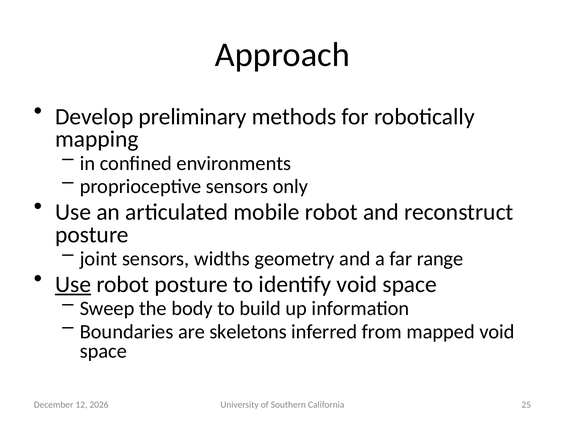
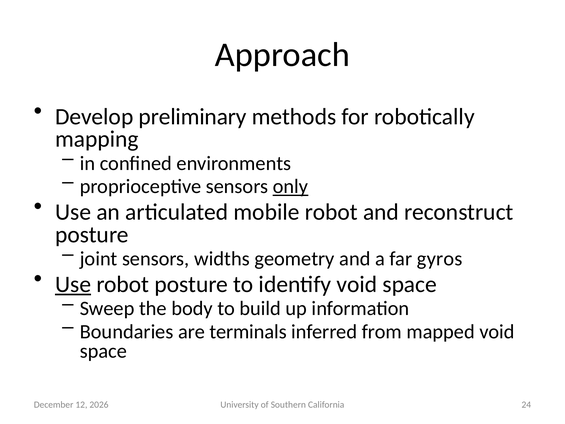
only underline: none -> present
range: range -> gyros
skeletons: skeletons -> terminals
25: 25 -> 24
